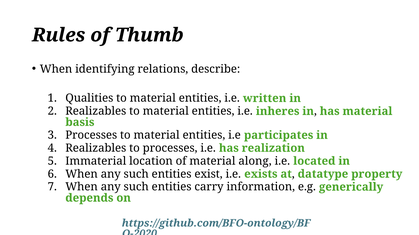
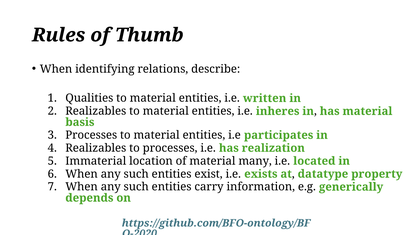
along: along -> many
